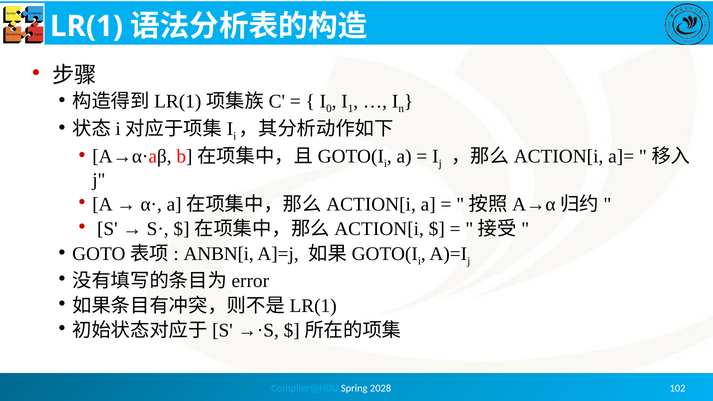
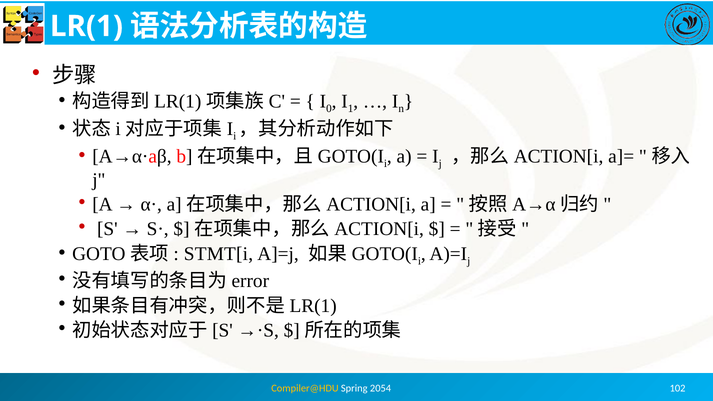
ANBN[i: ANBN[i -> STMT[i
Compiler@HDU colour: light blue -> yellow
2028: 2028 -> 2054
